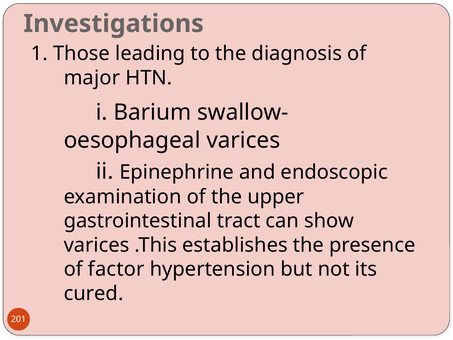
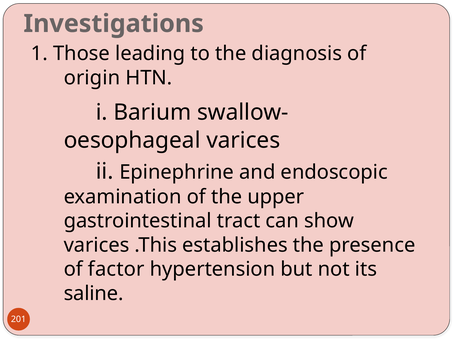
major: major -> origin
cured: cured -> saline
